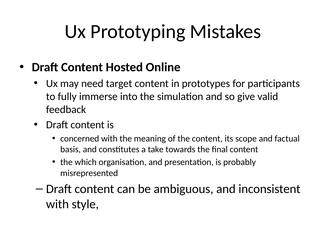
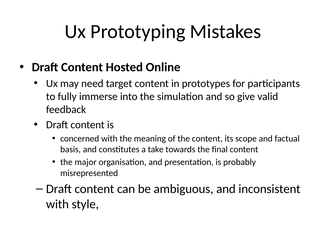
which: which -> major
